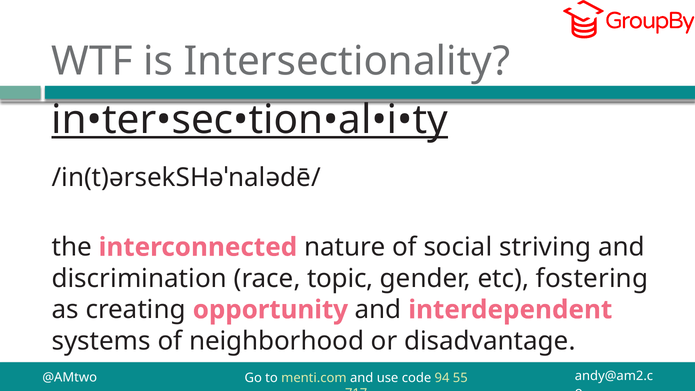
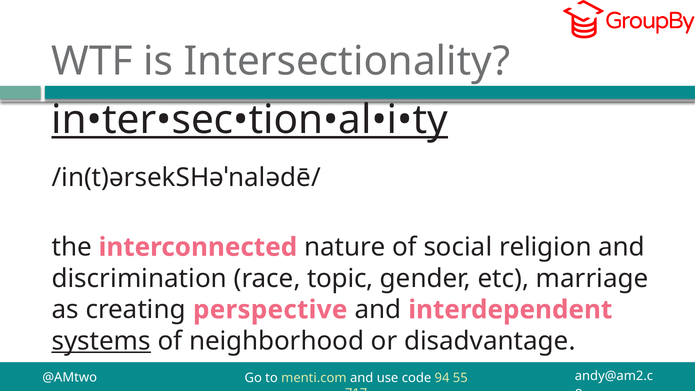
striving: striving -> religion
fostering: fostering -> marriage
opportunity: opportunity -> perspective
systems underline: none -> present
